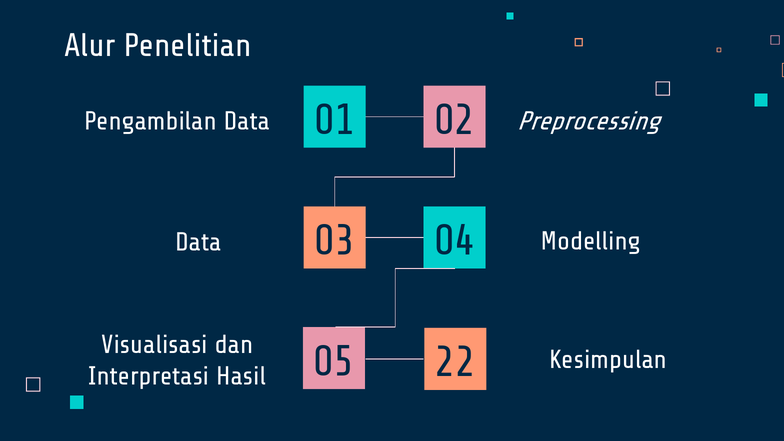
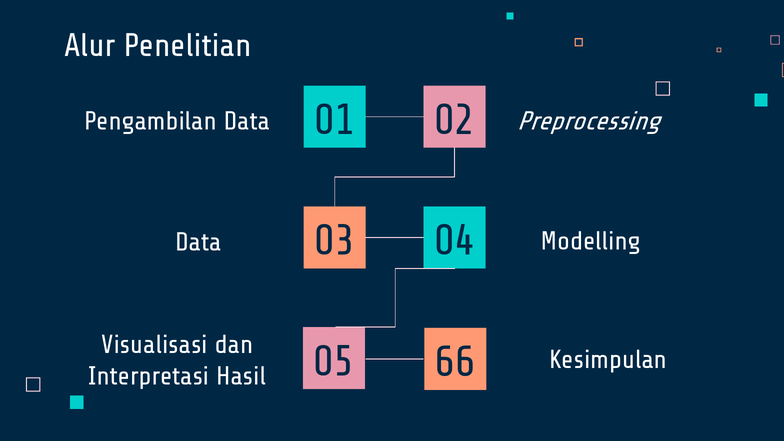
22: 22 -> 66
